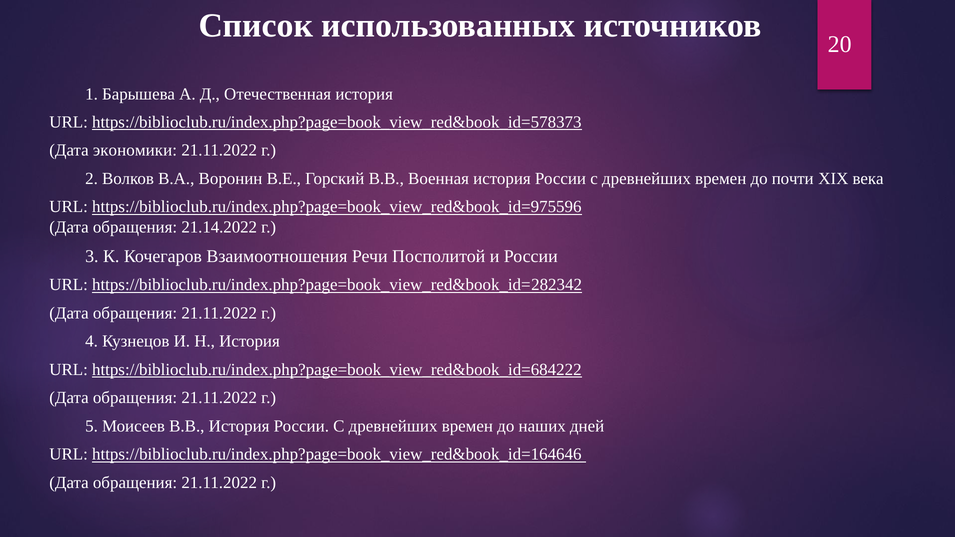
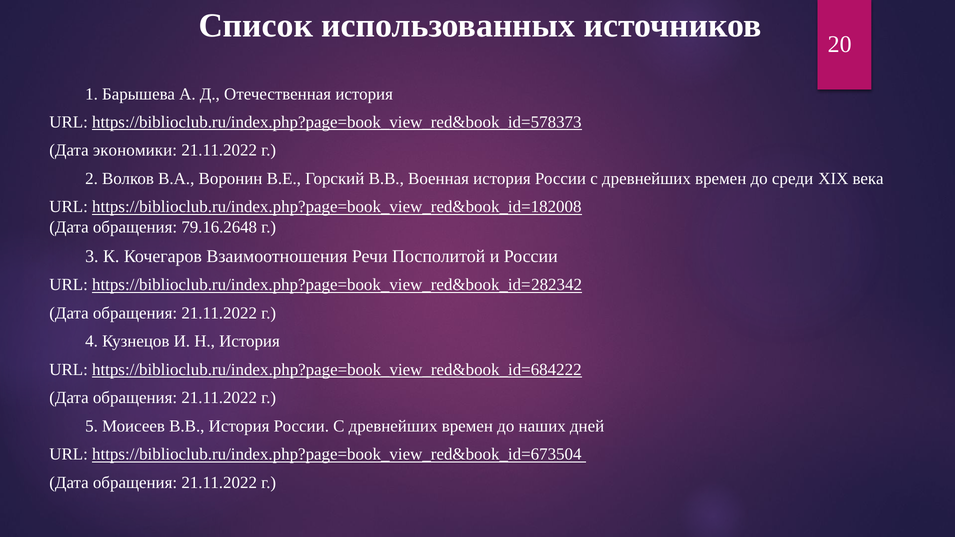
почти: почти -> среди
https://biblioclub.ru/index.php?page=book_view_red&book_id=975596: https://biblioclub.ru/index.php?page=book_view_red&book_id=975596 -> https://biblioclub.ru/index.php?page=book_view_red&book_id=182008
21.14.2022: 21.14.2022 -> 79.16.2648
https://biblioclub.ru/index.php?page=book_view_red&book_id=164646: https://biblioclub.ru/index.php?page=book_view_red&book_id=164646 -> https://biblioclub.ru/index.php?page=book_view_red&book_id=673504
